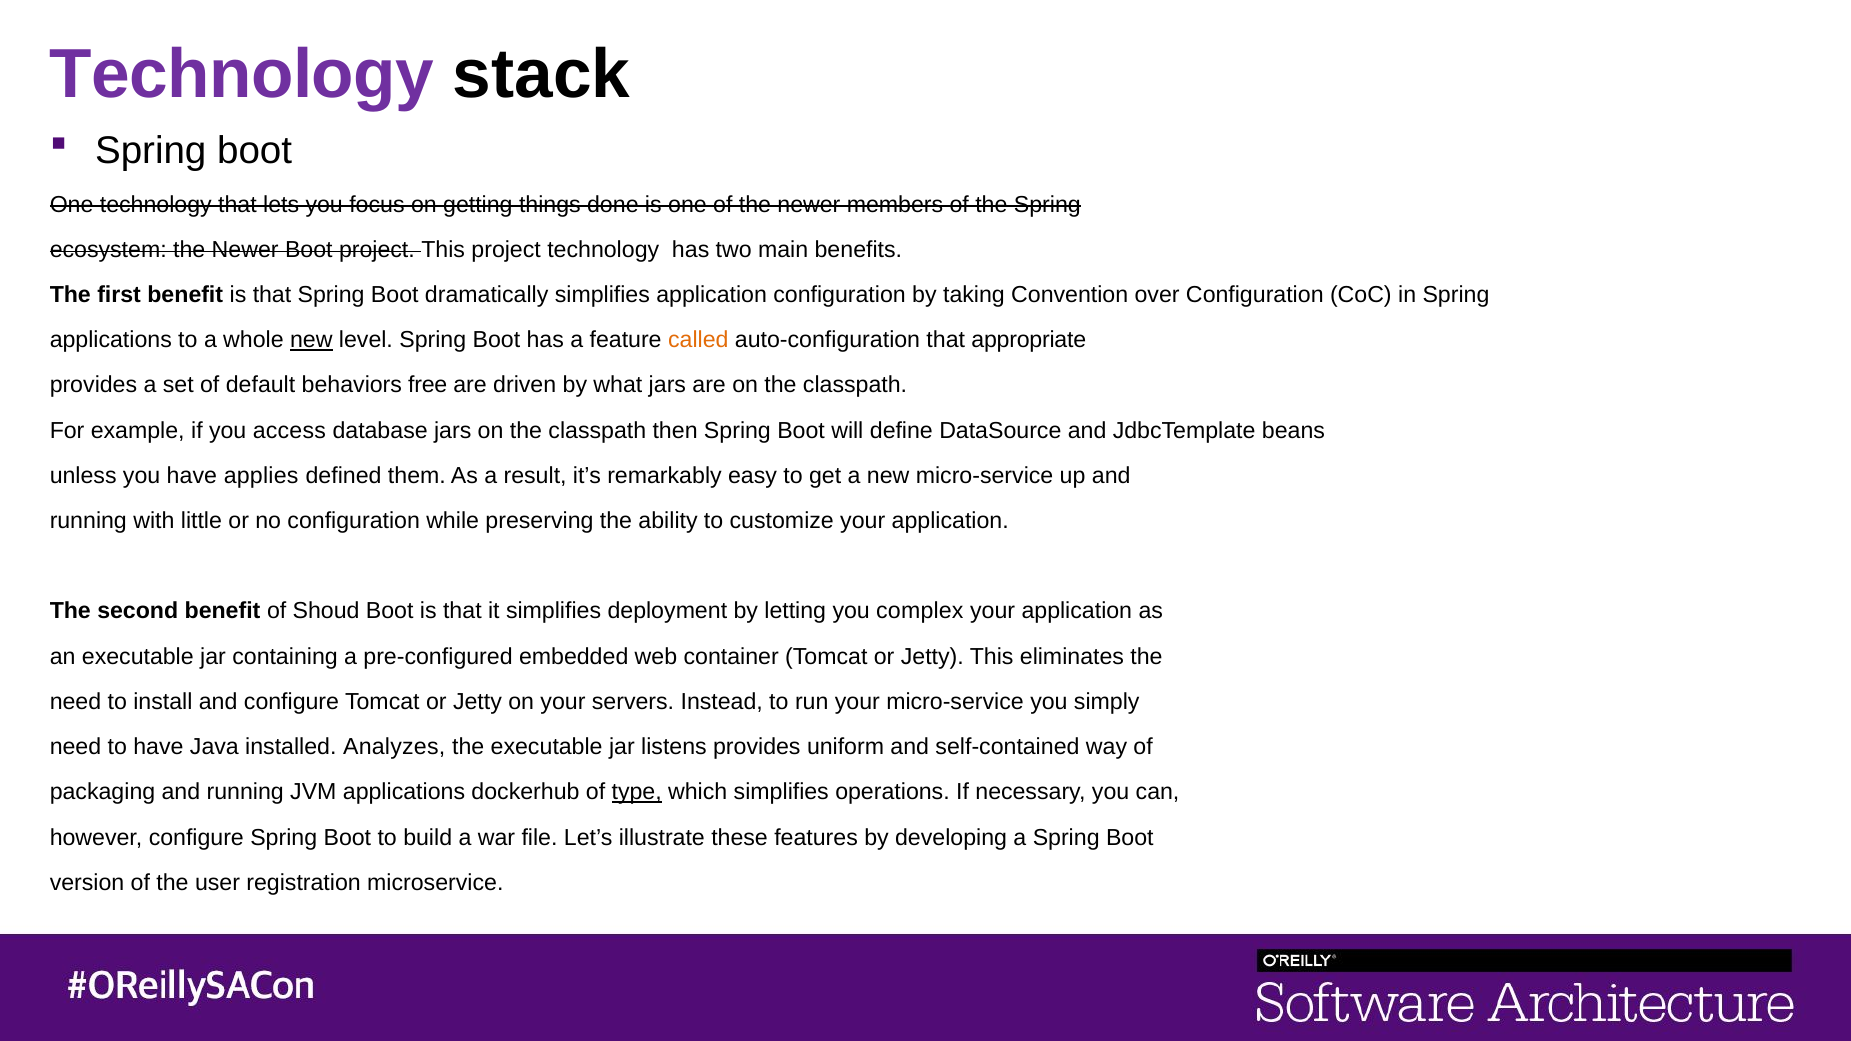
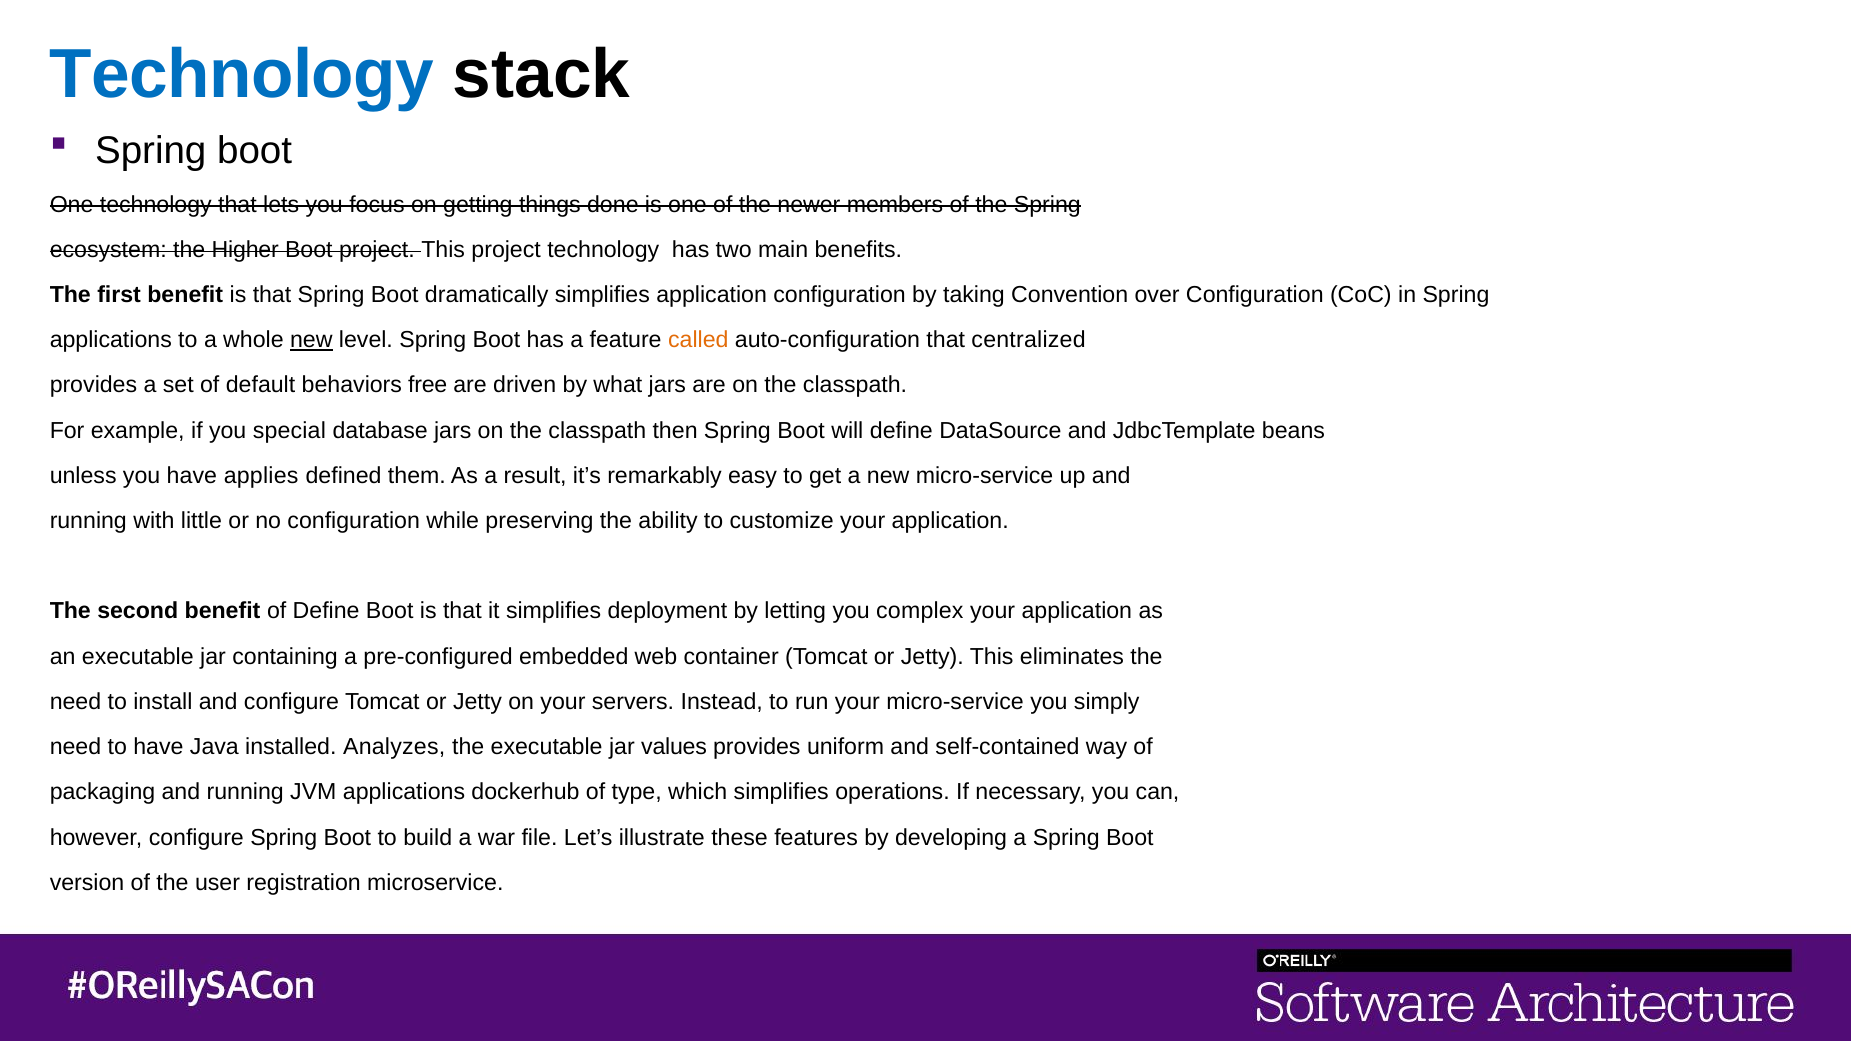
Technology at (242, 75) colour: purple -> blue
ecosystem the Newer: Newer -> Higher
appropriate: appropriate -> centralized
access: access -> special
of Shoud: Shoud -> Define
listens: listens -> values
type underline: present -> none
